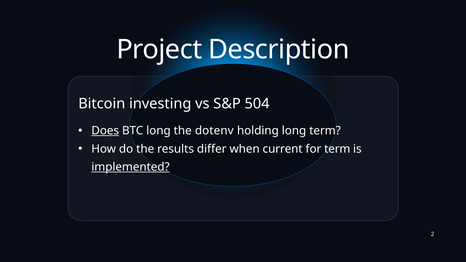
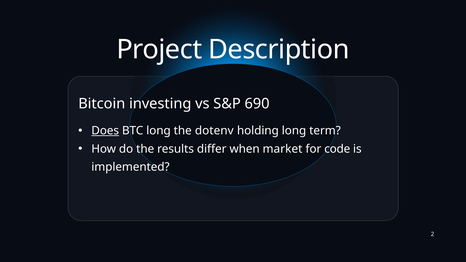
504: 504 -> 690
current: current -> market
for term: term -> code
implemented underline: present -> none
